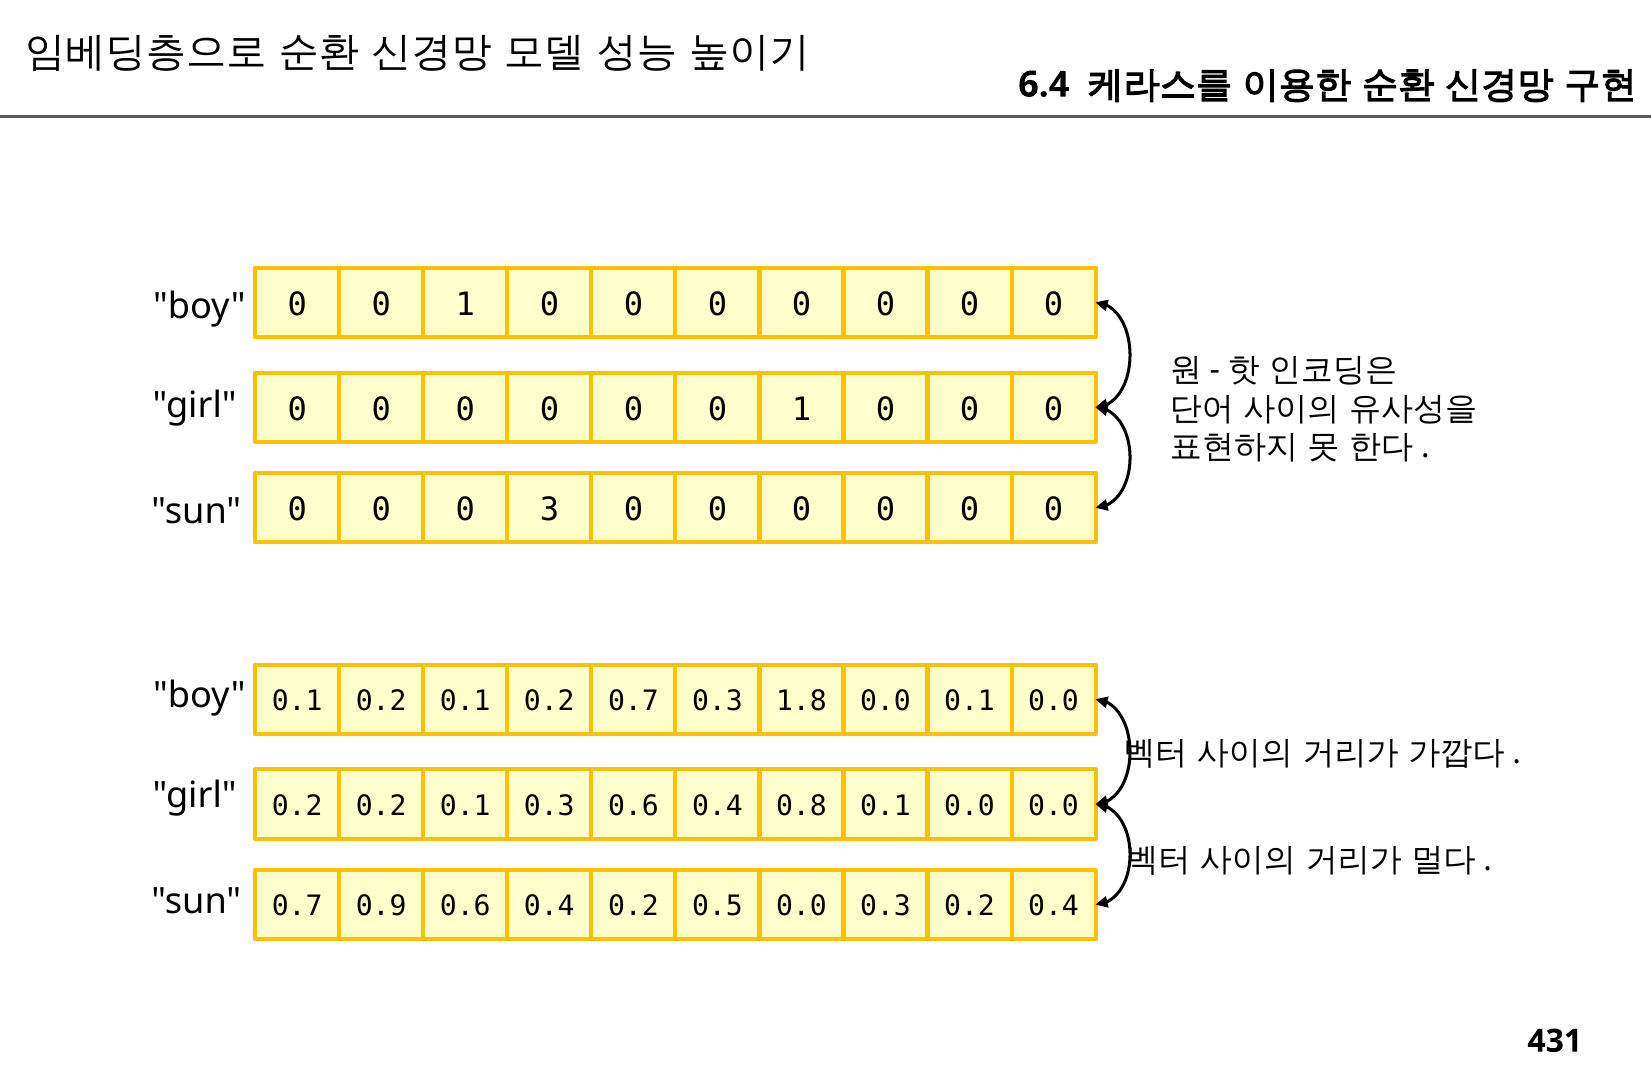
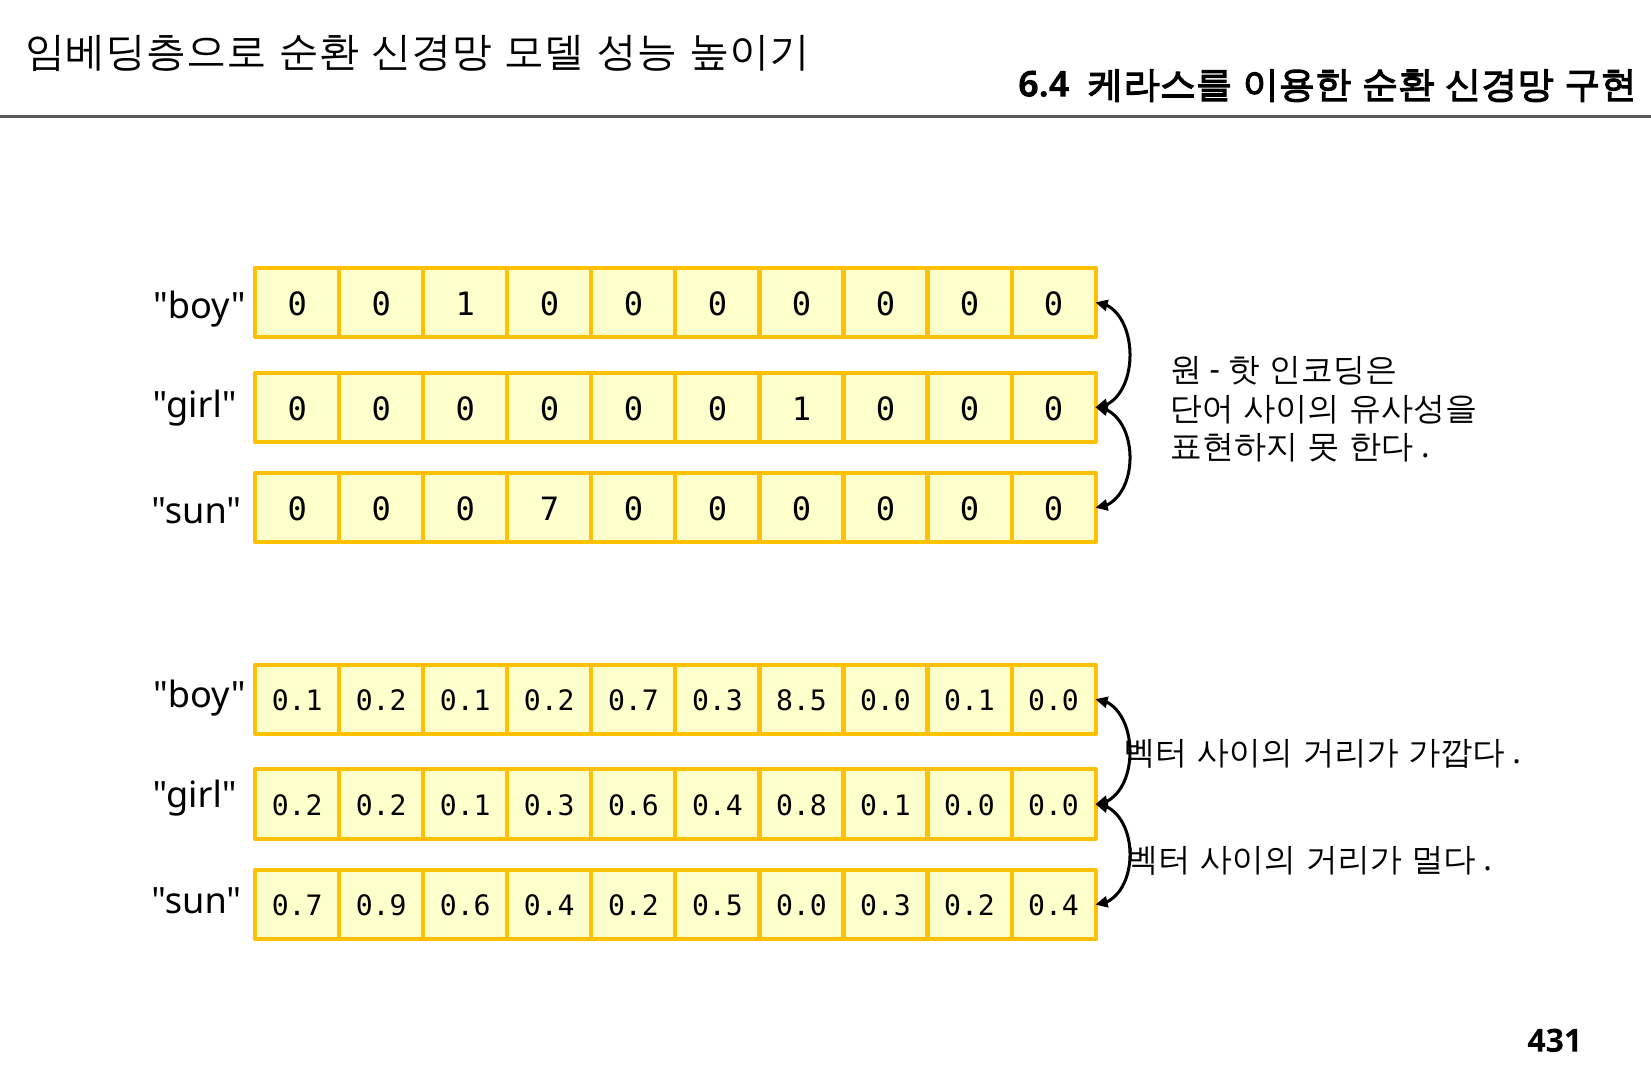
3: 3 -> 7
1.8: 1.8 -> 8.5
